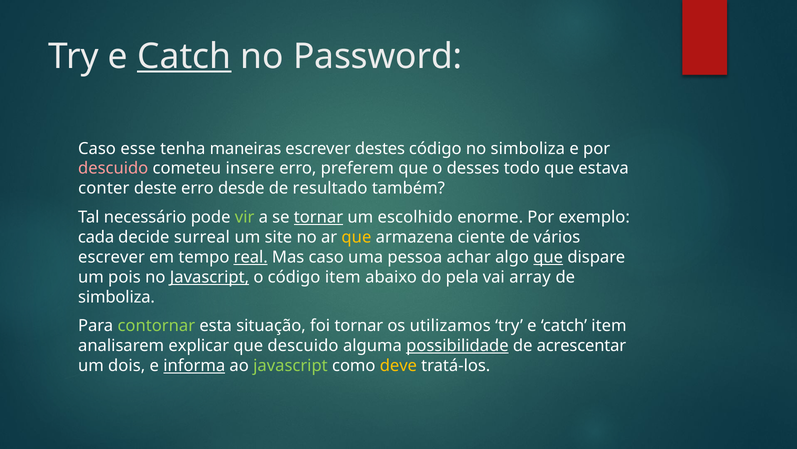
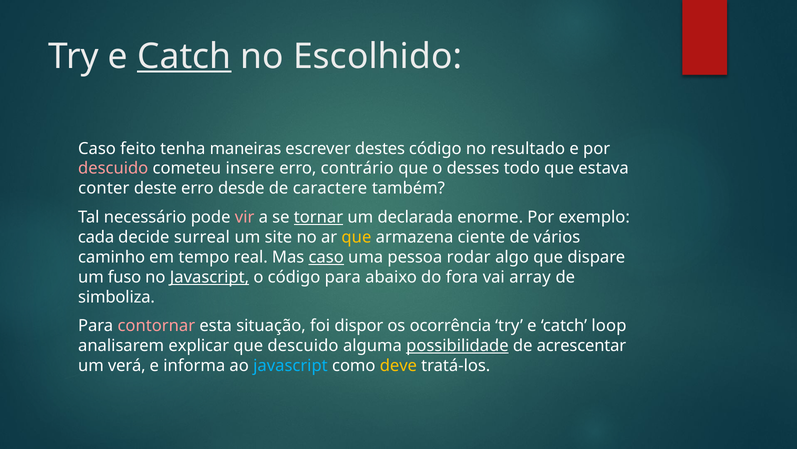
Password: Password -> Escolhido
esse: esse -> feito
no simboliza: simboliza -> resultado
preferem: preferem -> contrário
resultado: resultado -> caractere
vir colour: light green -> pink
escolhido: escolhido -> declarada
escrever at (111, 257): escrever -> caminho
real underline: present -> none
caso at (326, 257) underline: none -> present
achar: achar -> rodar
que at (548, 257) underline: present -> none
pois: pois -> fuso
código item: item -> para
pela: pela -> fora
contornar colour: light green -> pink
foi tornar: tornar -> dispor
utilizamos: utilizamos -> ocorrência
catch item: item -> loop
dois: dois -> verá
informa underline: present -> none
javascript at (290, 365) colour: light green -> light blue
